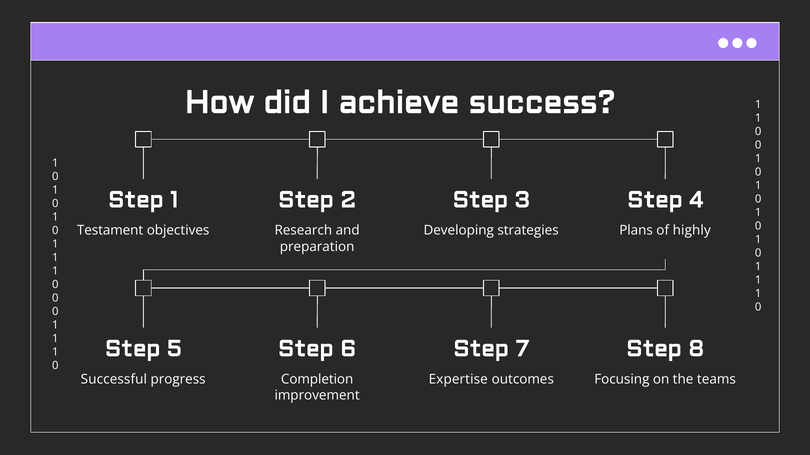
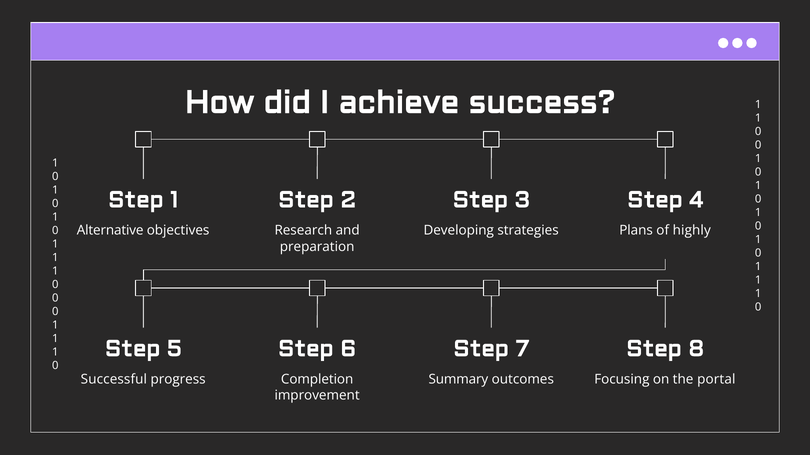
Testament: Testament -> Alternative
Expertise: Expertise -> Summary
teams: teams -> portal
